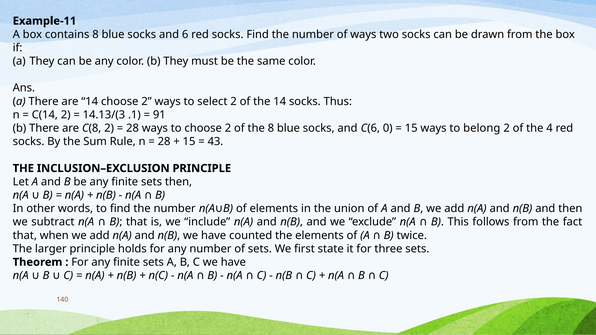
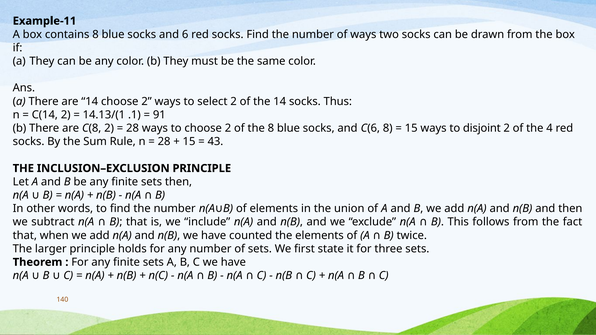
14.13/(3: 14.13/(3 -> 14.13/(1
C(6 0: 0 -> 8
belong: belong -> disjoint
